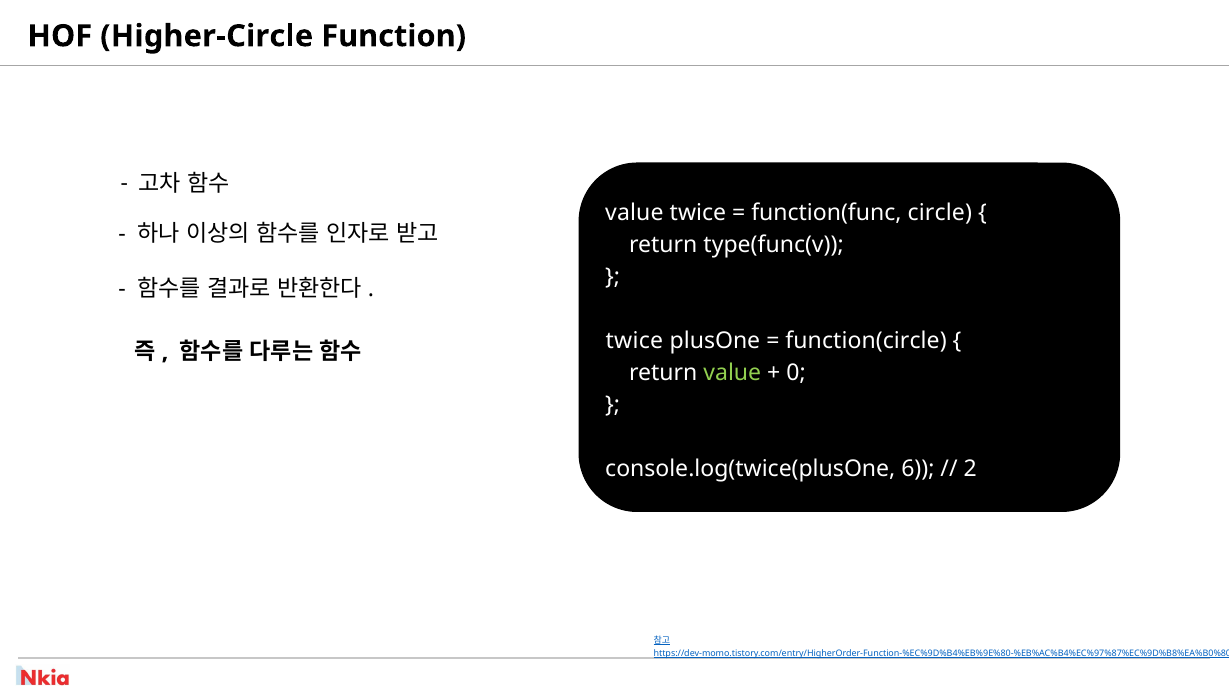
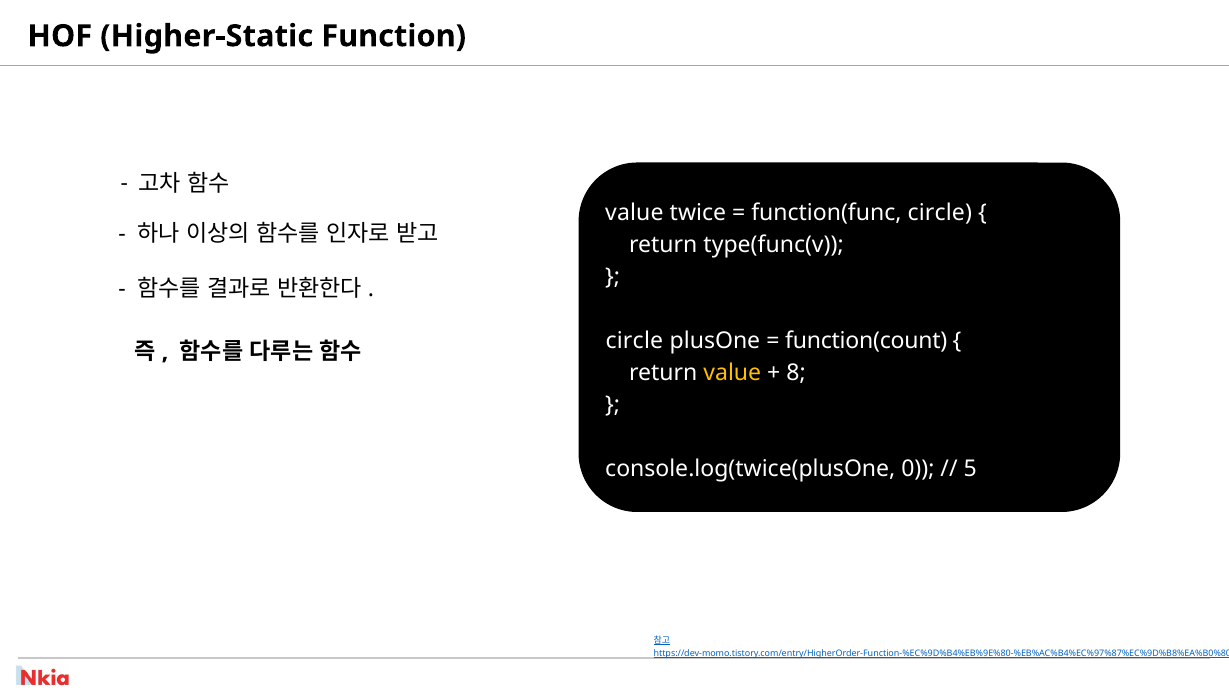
Higher-Circle: Higher-Circle -> Higher-Static
twice at (634, 341): twice -> circle
function(circle: function(circle -> function(count
value at (732, 373) colour: light green -> yellow
0: 0 -> 8
6: 6 -> 0
2: 2 -> 5
